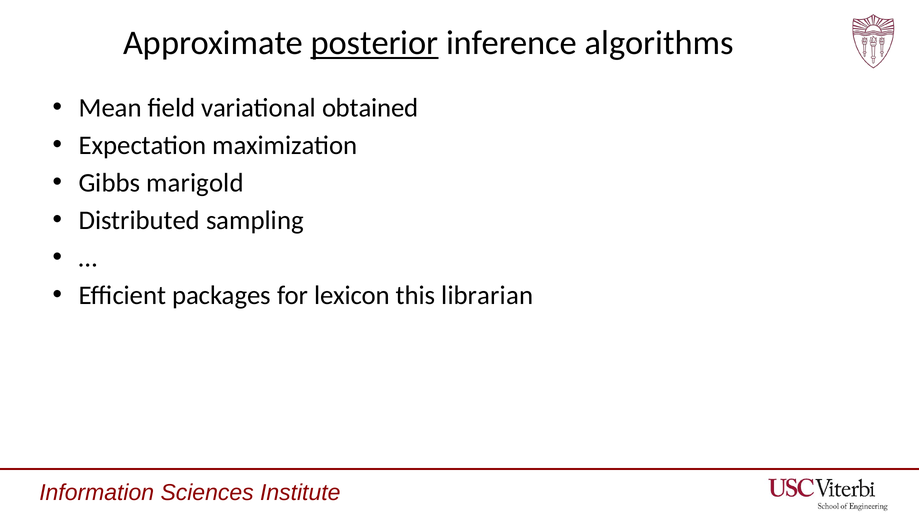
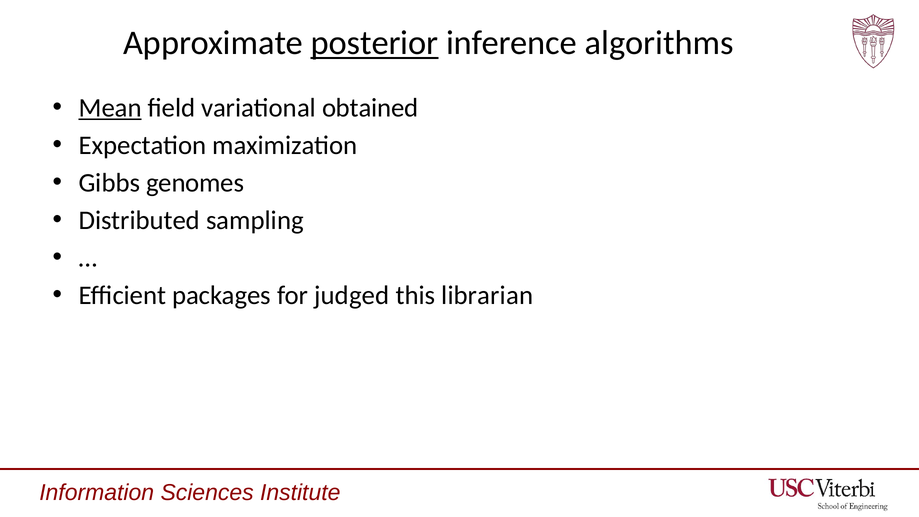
Mean underline: none -> present
marigold: marigold -> genomes
lexicon: lexicon -> judged
